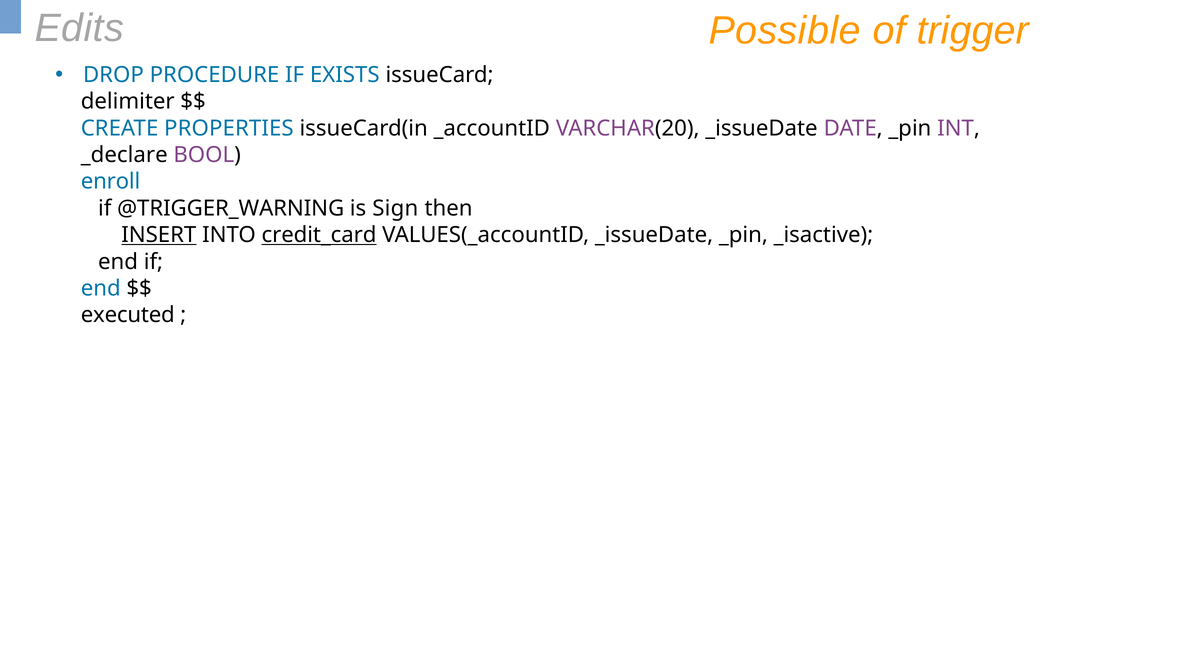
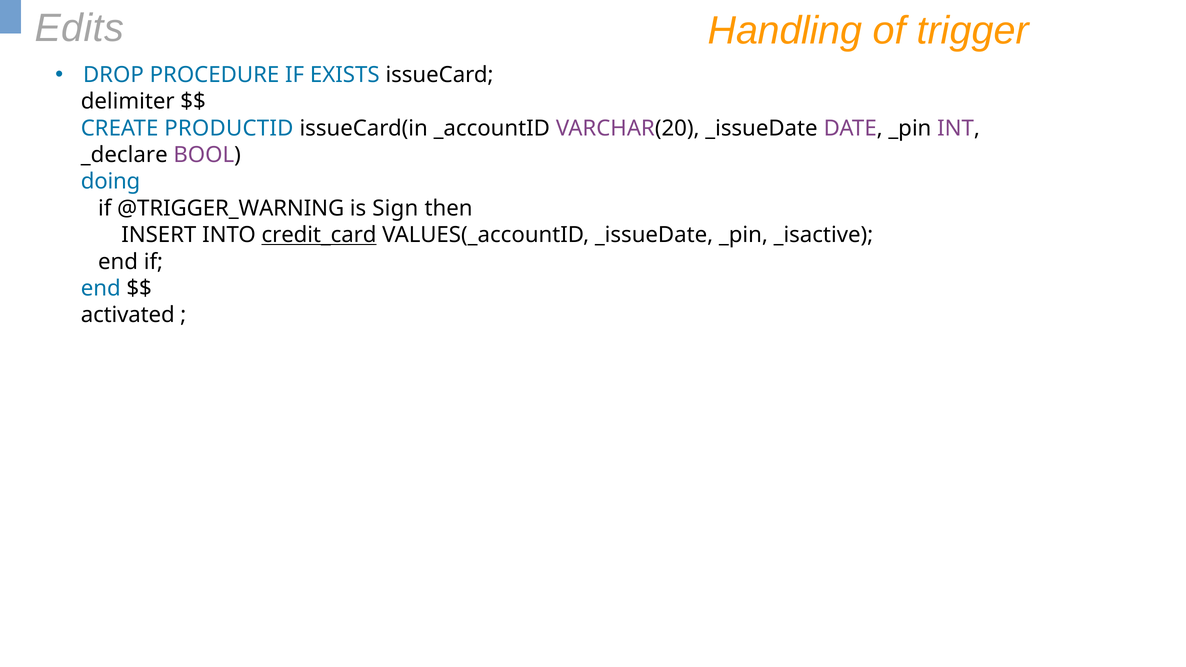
Possible: Possible -> Handling
PROPERTIES: PROPERTIES -> PRODUCTID
enroll: enroll -> doing
INSERT underline: present -> none
executed: executed -> activated
